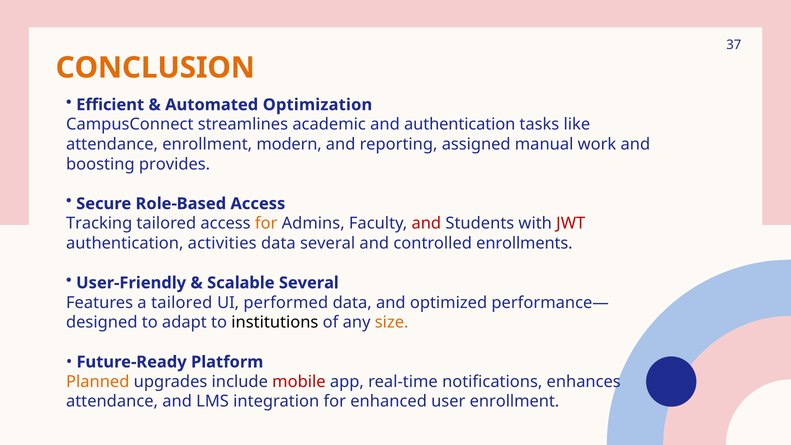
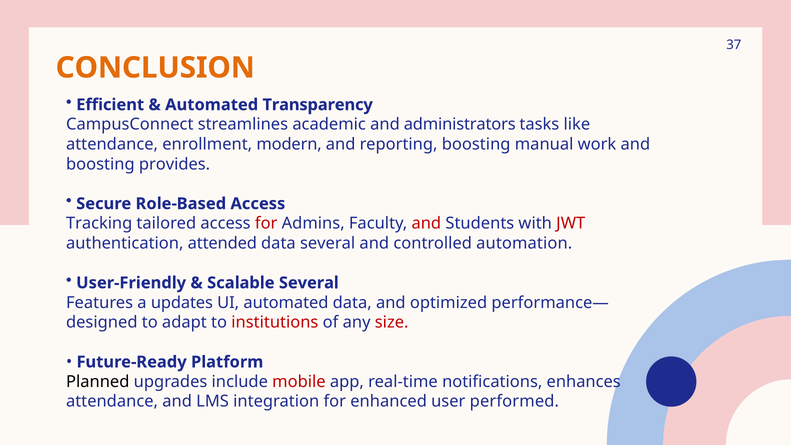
Optimization: Optimization -> Transparency
and authentication: authentication -> administrators
reporting assigned: assigned -> boosting
for at (266, 223) colour: orange -> red
activities: activities -> attended
enrollments: enrollments -> automation
a tailored: tailored -> updates
UI performed: performed -> automated
institutions colour: black -> red
size colour: orange -> red
Planned colour: orange -> black
user enrollment: enrollment -> performed
